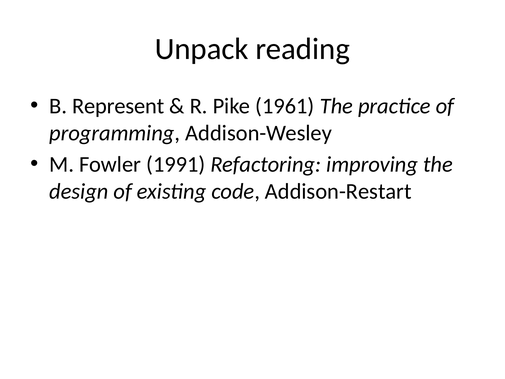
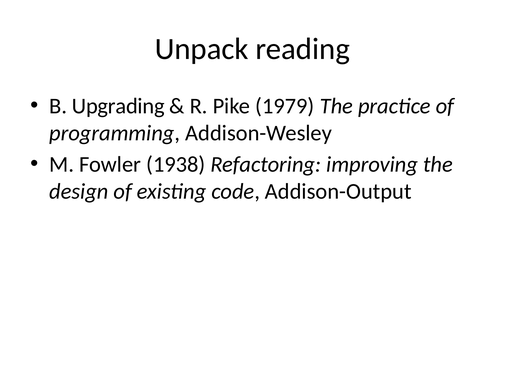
Represent: Represent -> Upgrading
1961: 1961 -> 1979
1991: 1991 -> 1938
Addison-Restart: Addison-Restart -> Addison-Output
